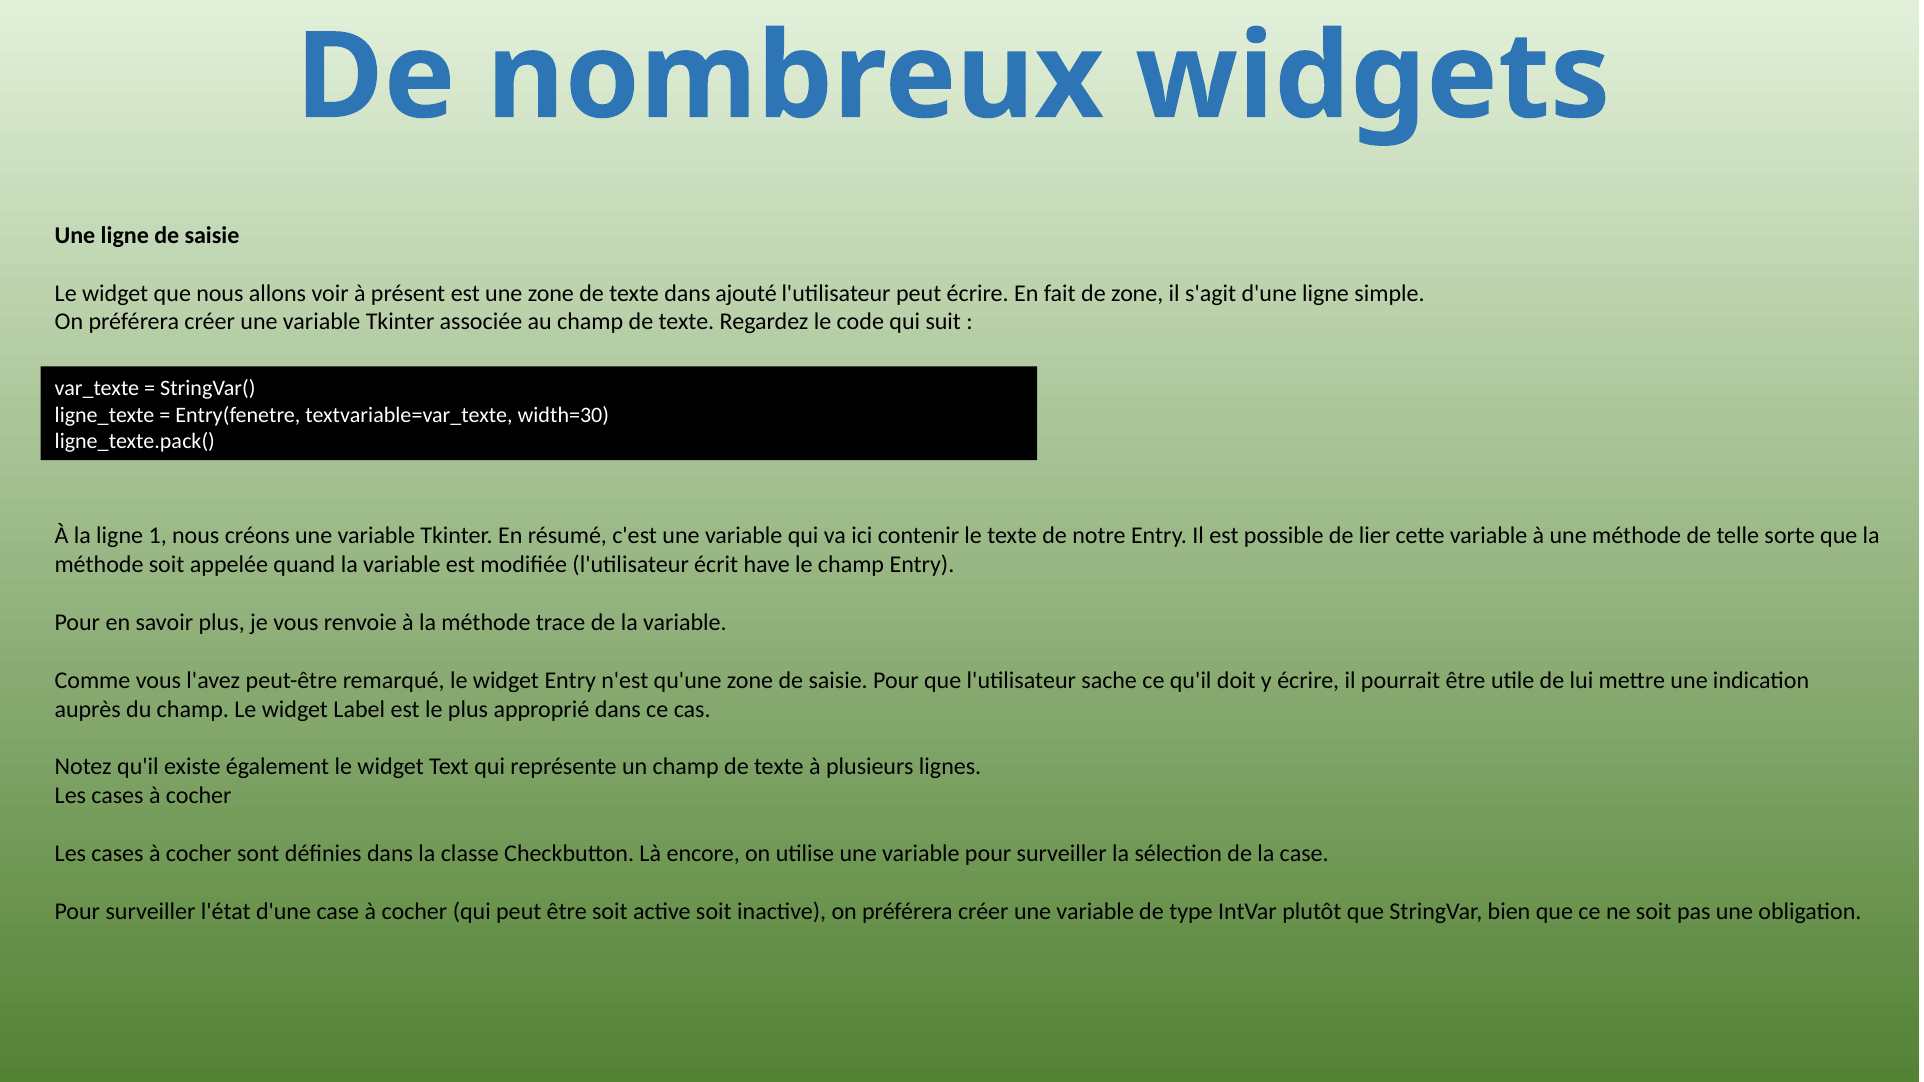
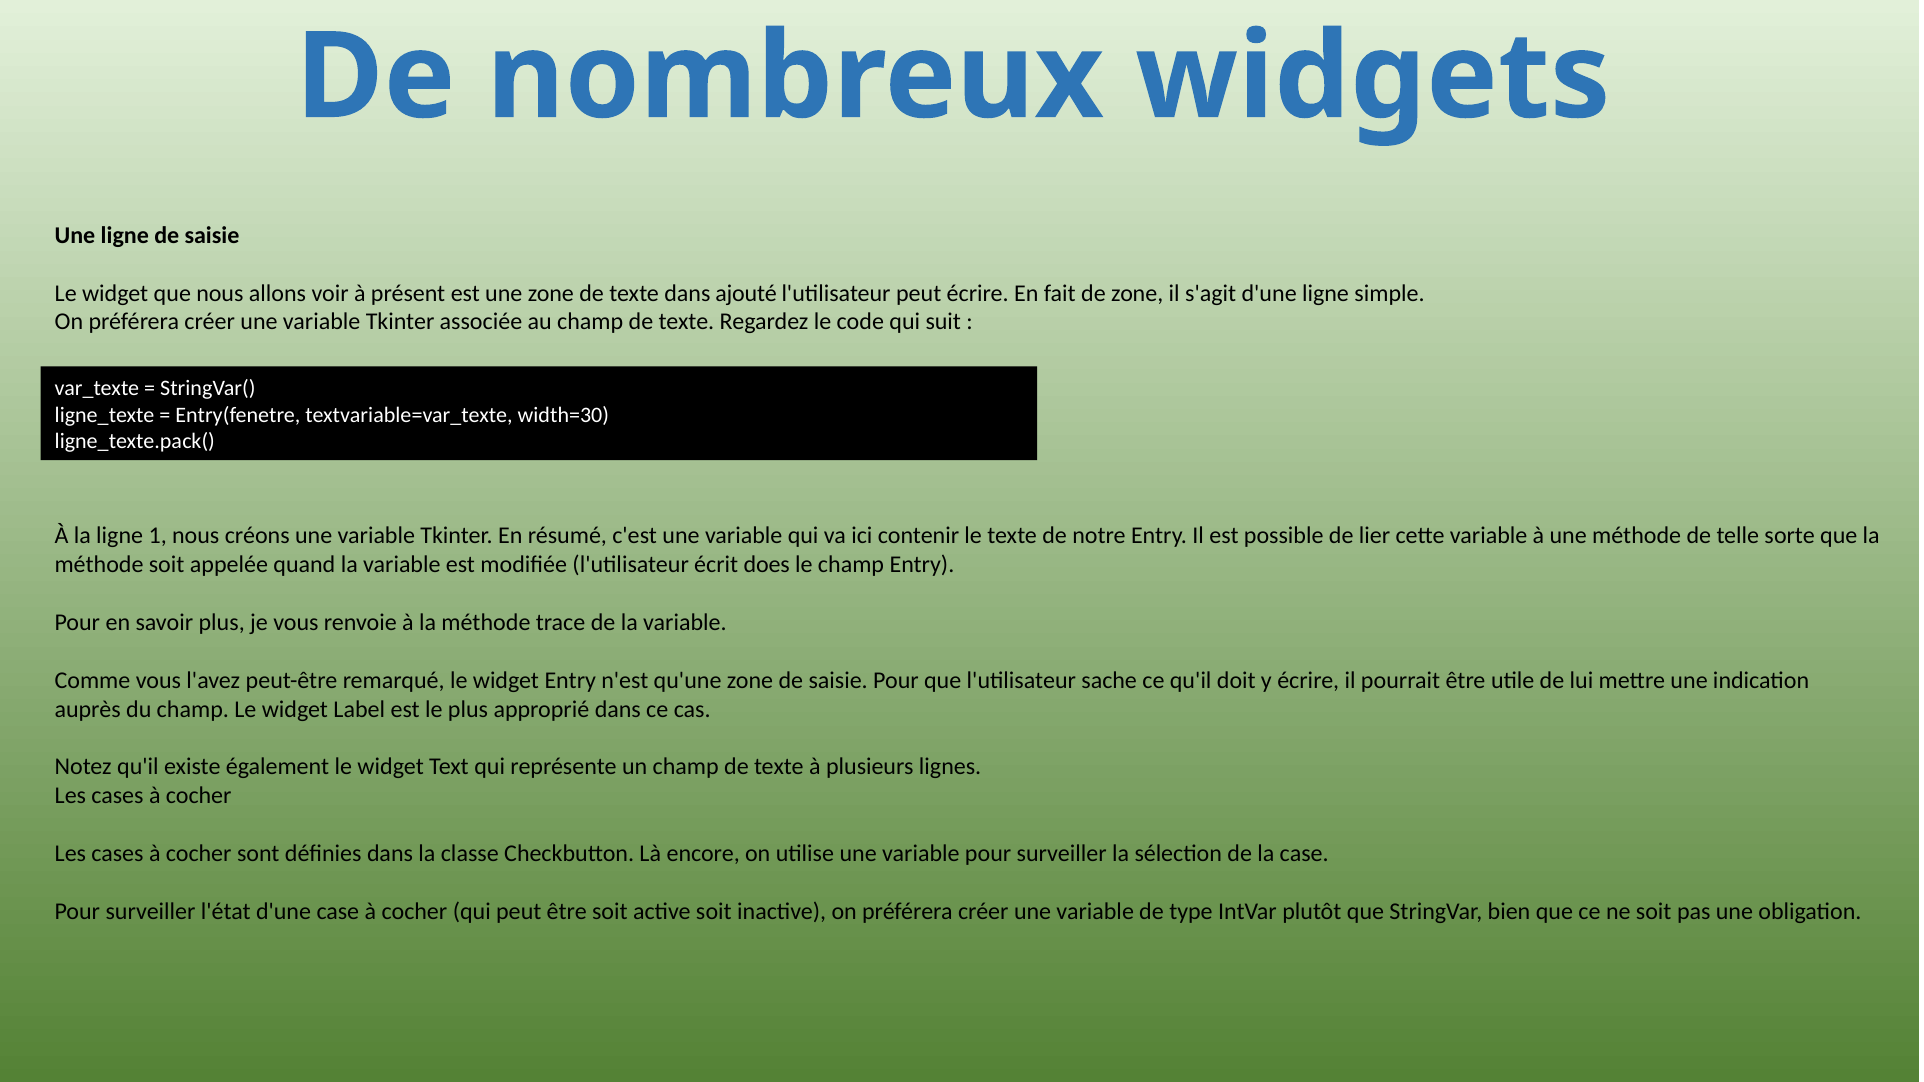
have: have -> does
